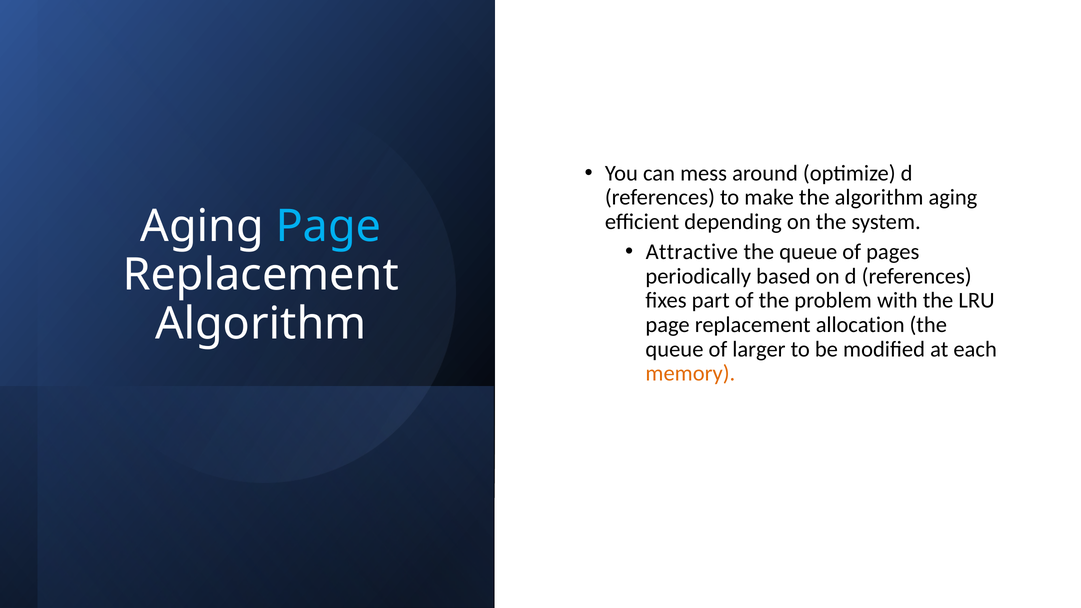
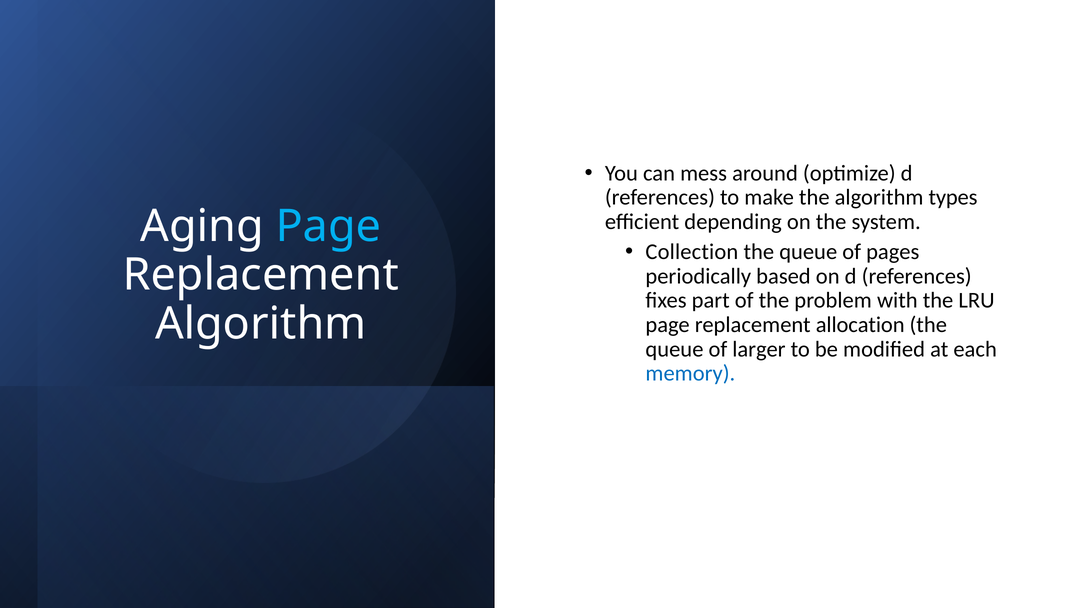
algorithm aging: aging -> types
Attractive: Attractive -> Collection
memory colour: orange -> blue
